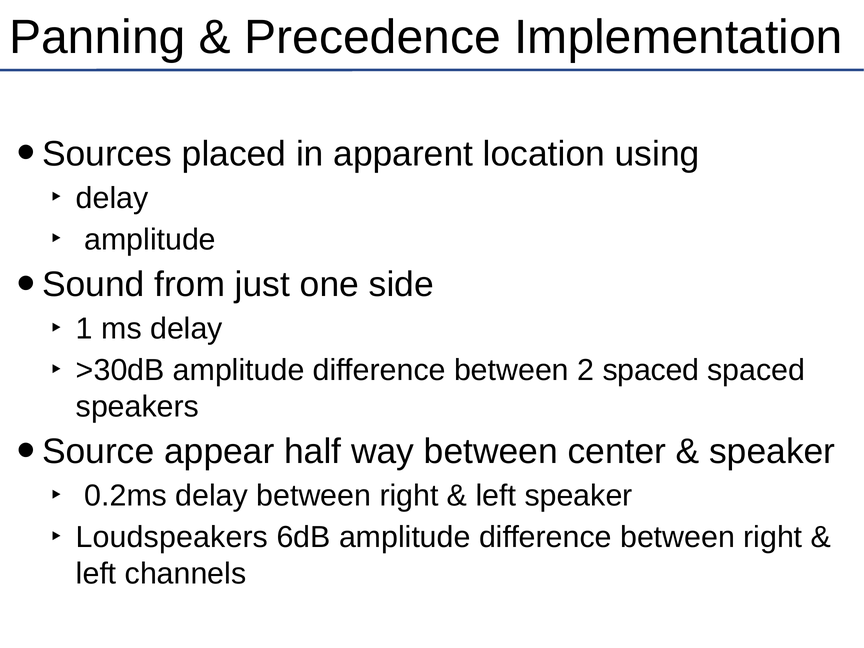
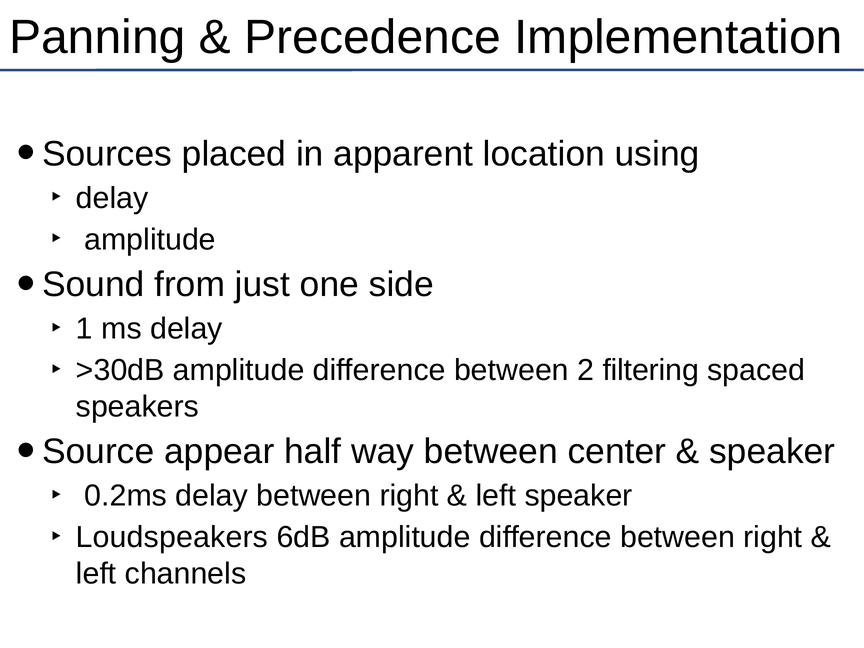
2 spaced: spaced -> filtering
